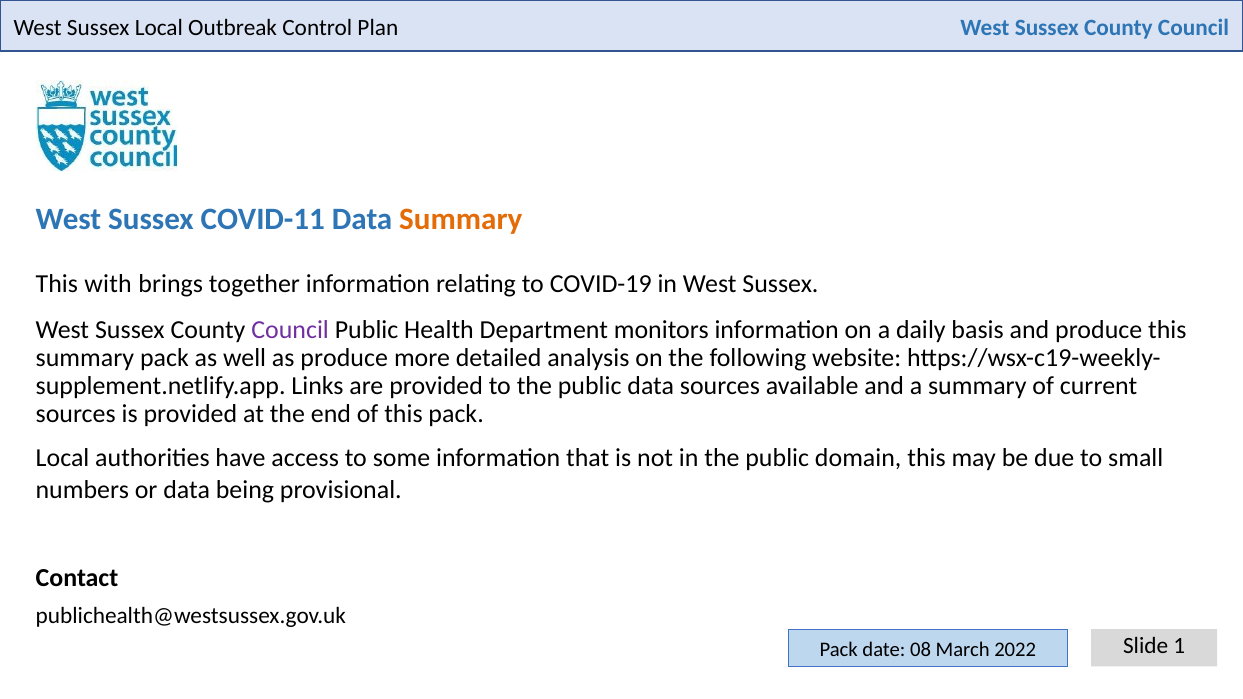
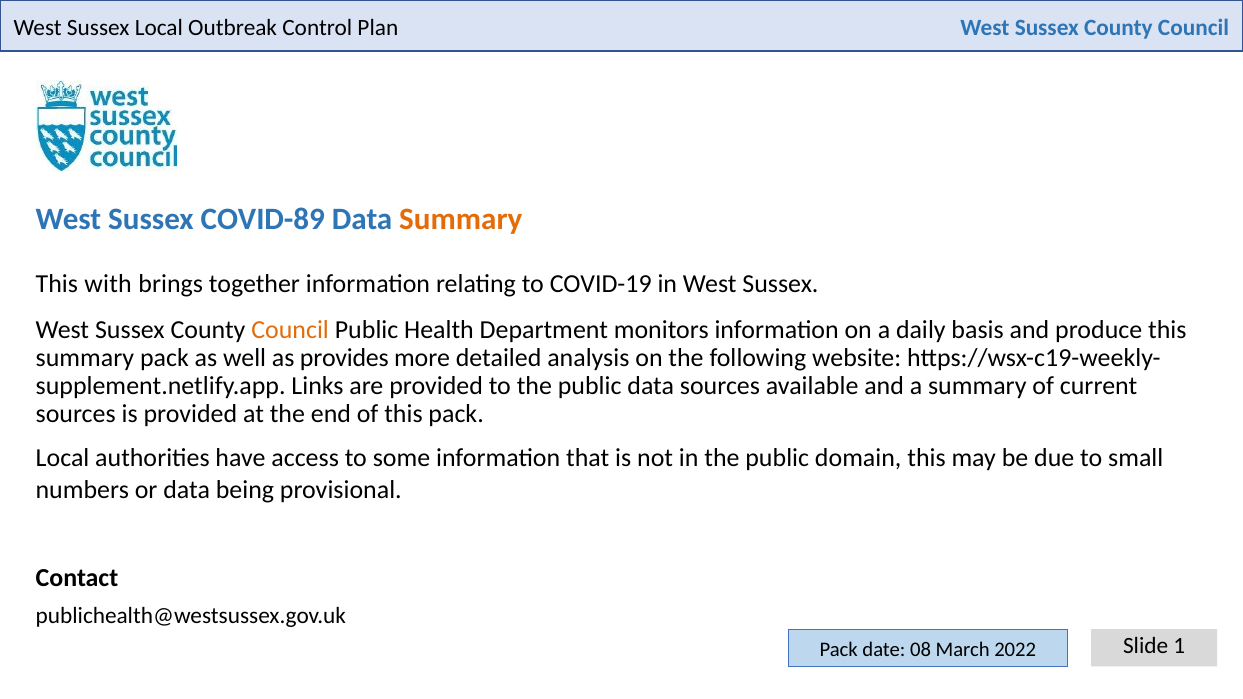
COVID-11: COVID-11 -> COVID-89
Council at (290, 330) colour: purple -> orange
as produce: produce -> provides
